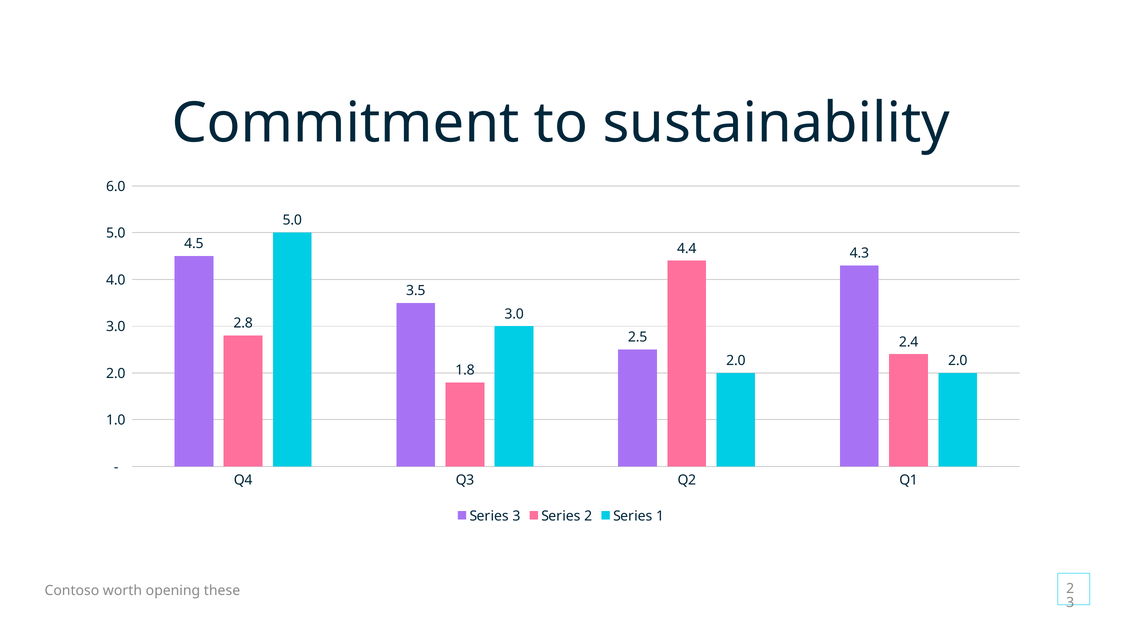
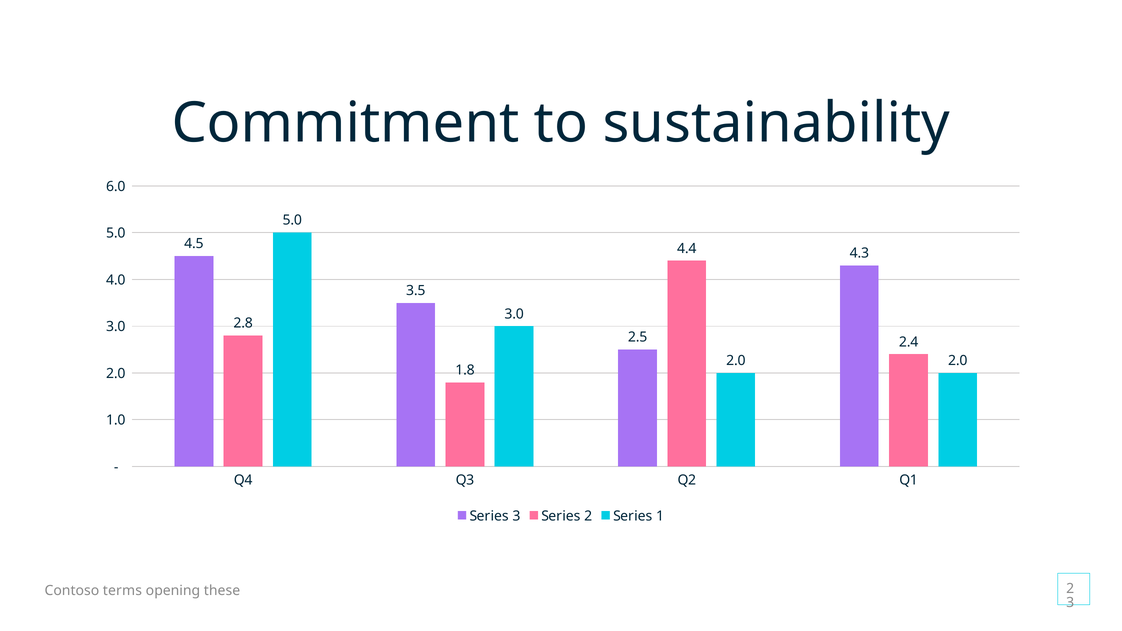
worth: worth -> terms
